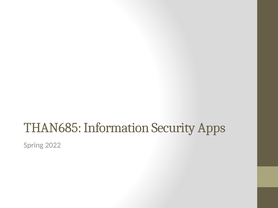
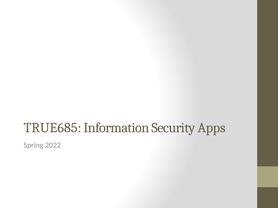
THAN685: THAN685 -> TRUE685
